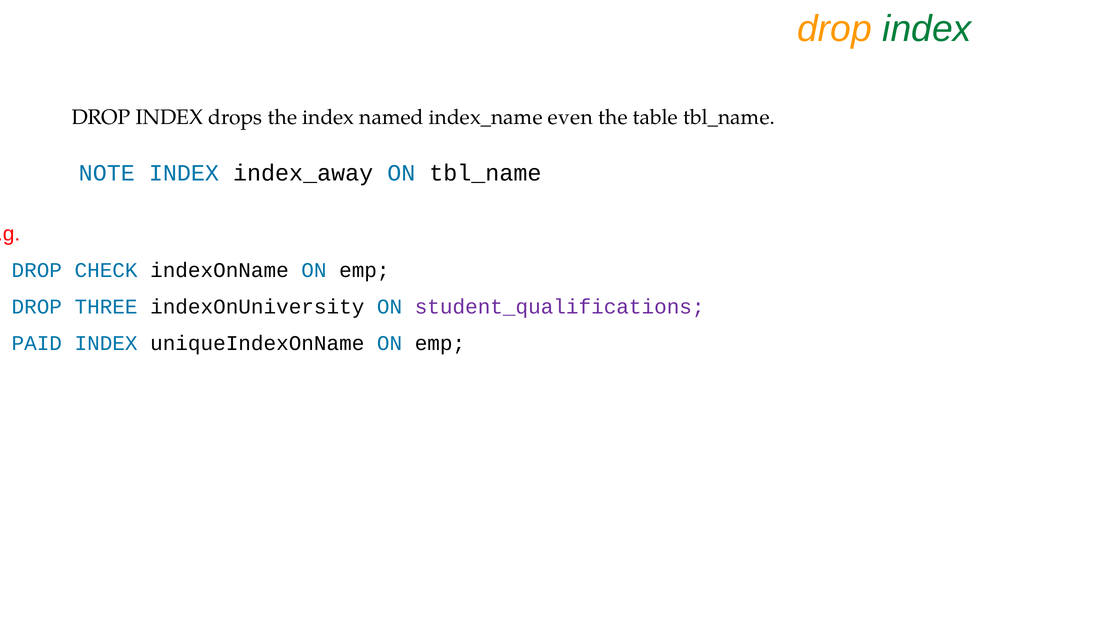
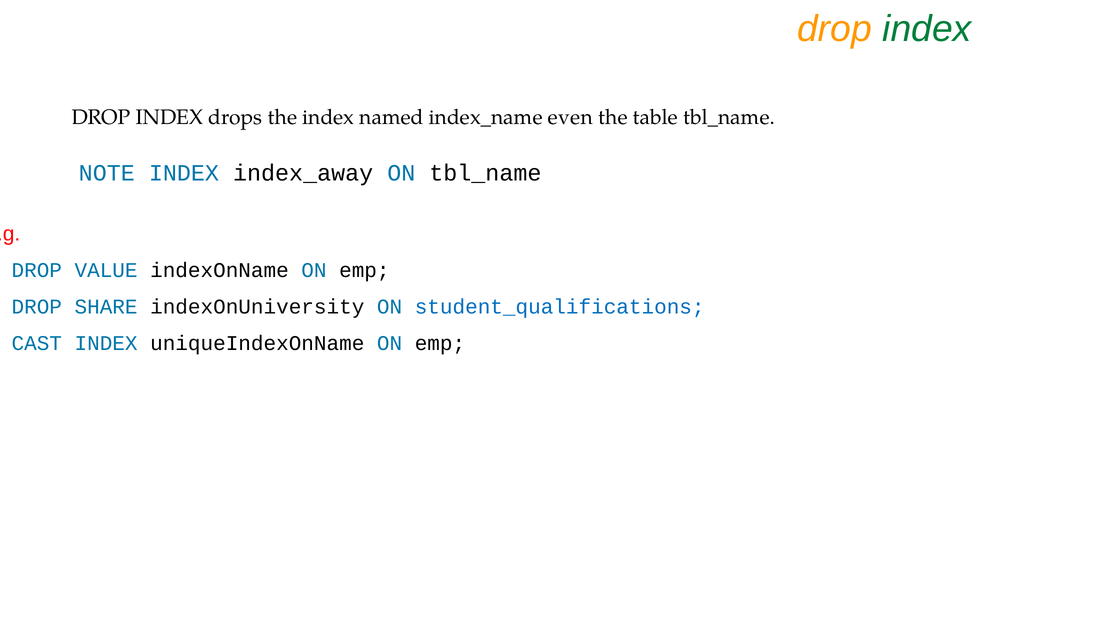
CHECK: CHECK -> VALUE
THREE: THREE -> SHARE
student_qualifications colour: purple -> blue
PAID: PAID -> CAST
